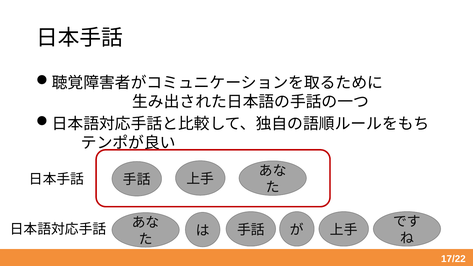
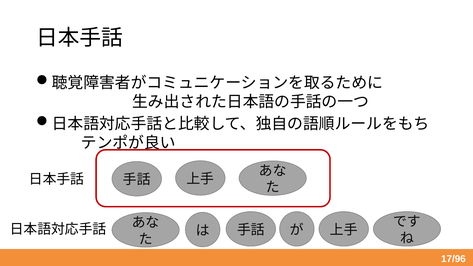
17/22: 17/22 -> 17/96
